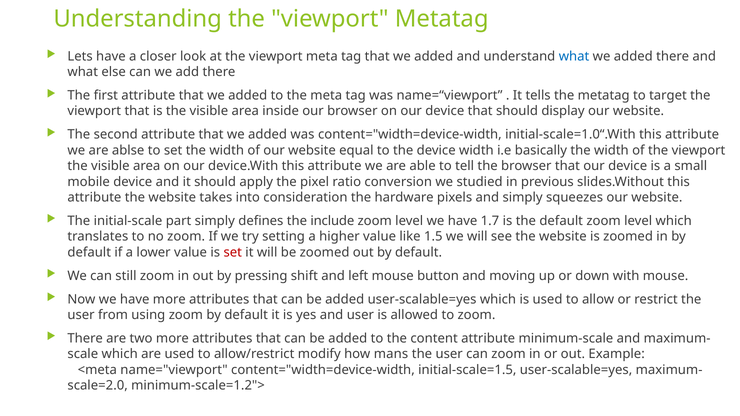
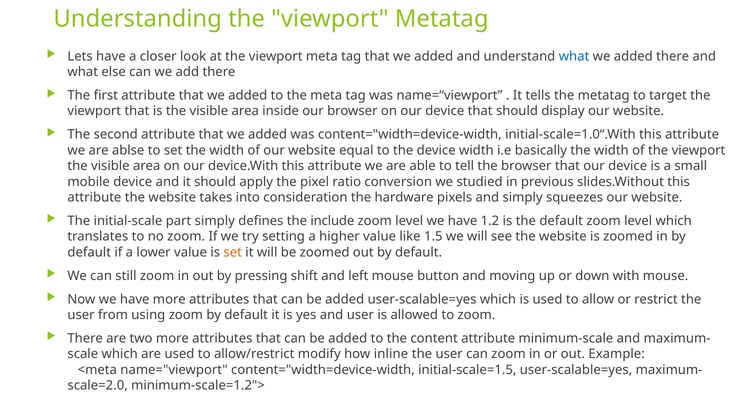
1.7: 1.7 -> 1.2
set at (233, 253) colour: red -> orange
mans: mans -> inline
